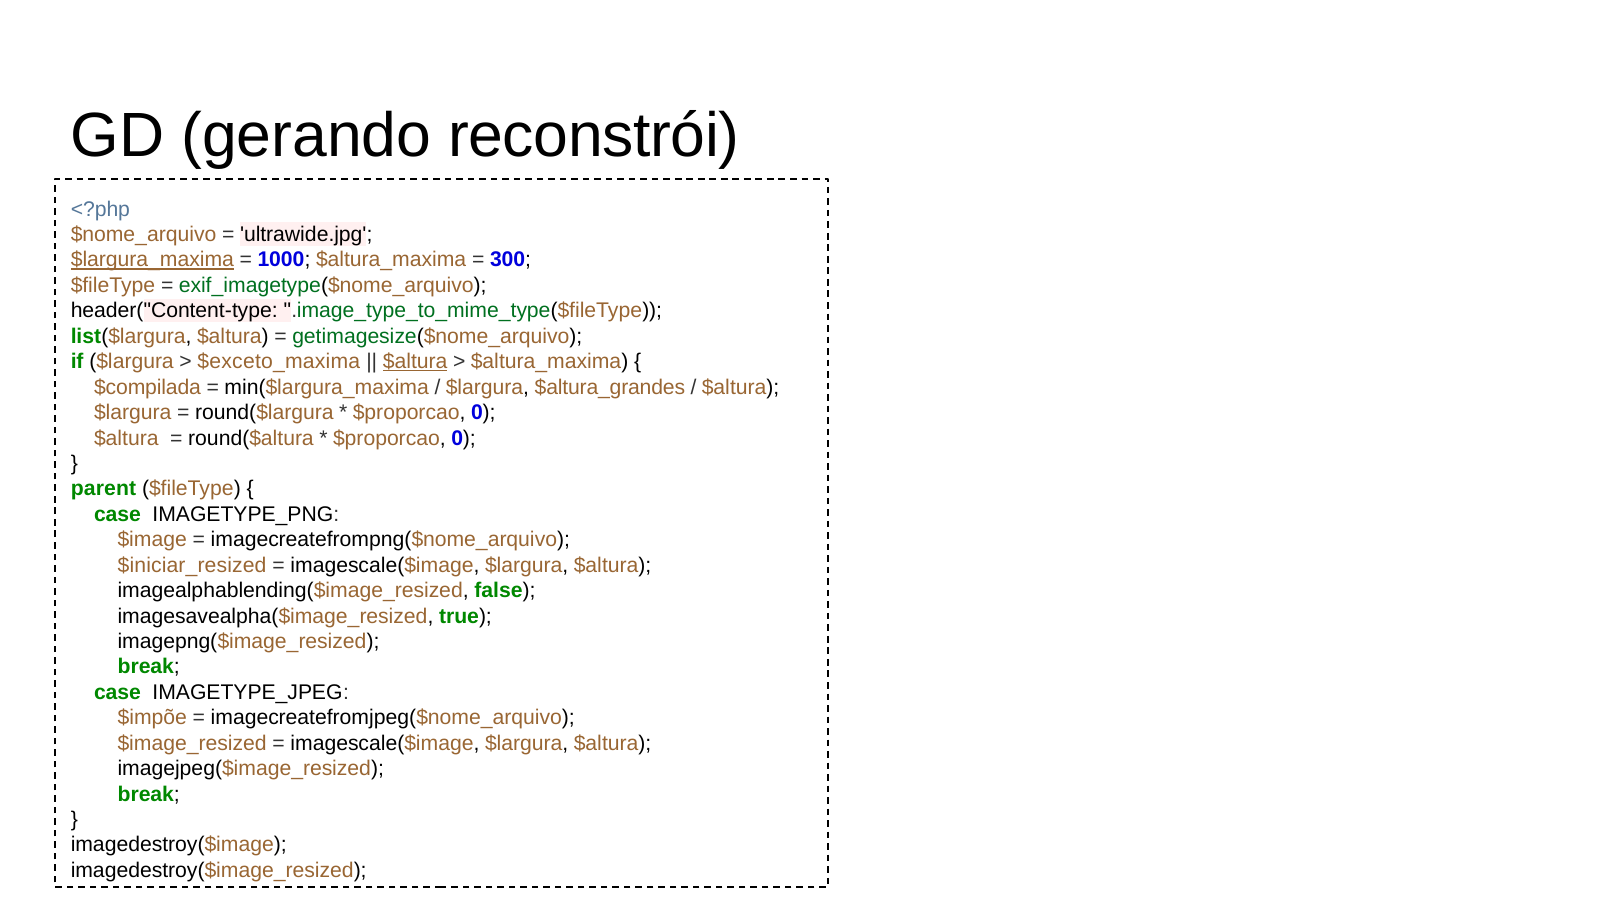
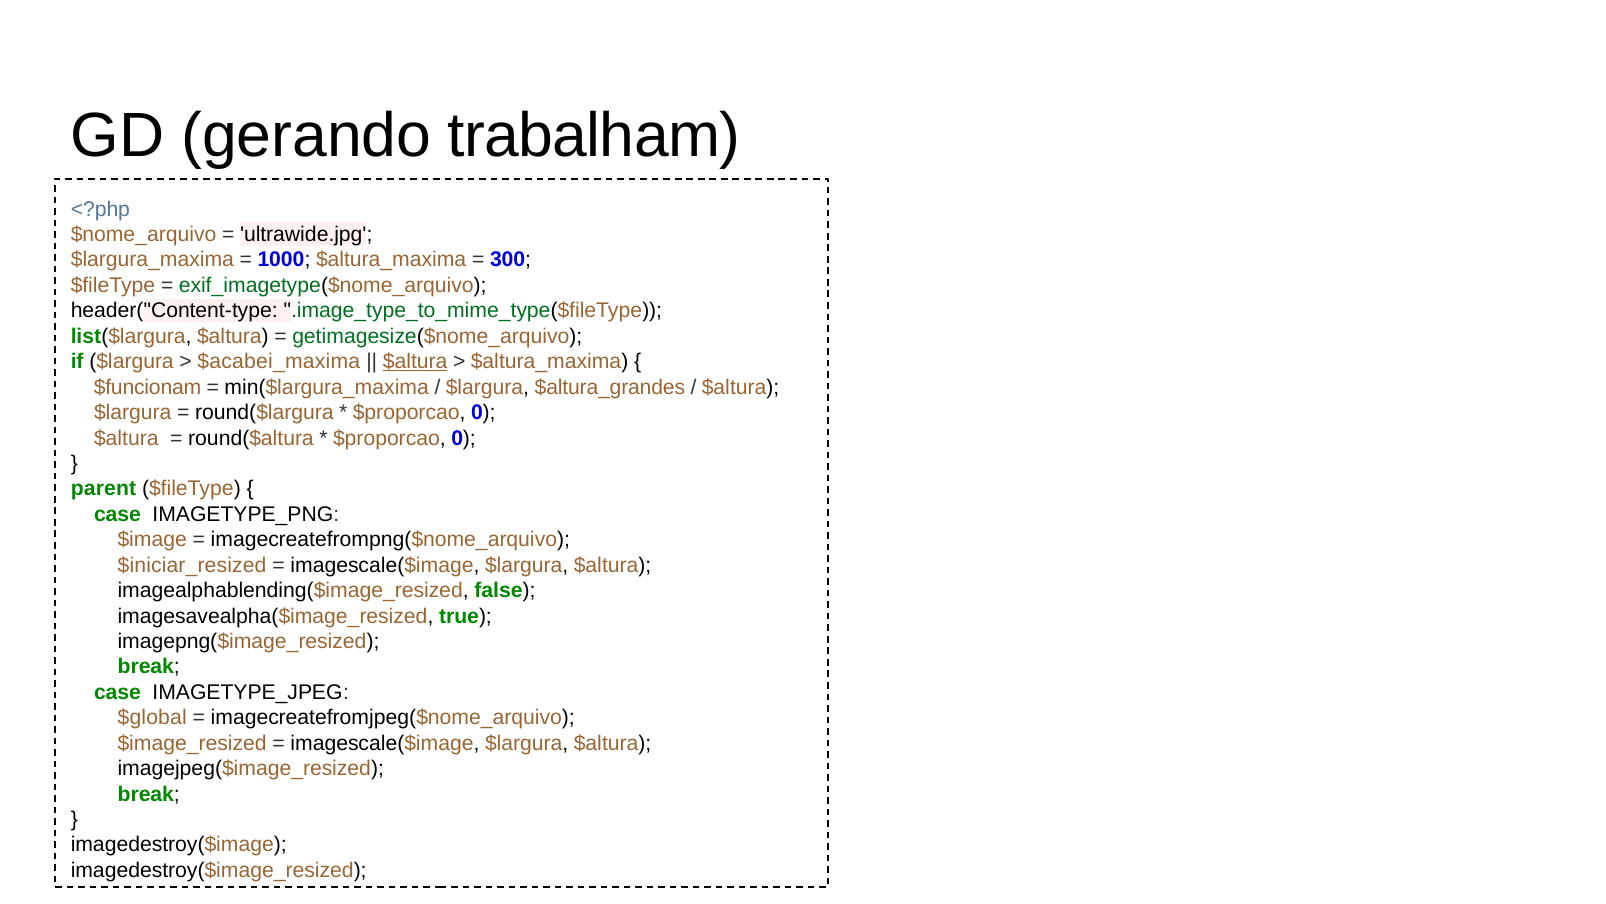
reconstrói: reconstrói -> trabalham
$largura_maxima underline: present -> none
$exceto_maxima: $exceto_maxima -> $acabei_maxima
$compilada: $compilada -> $funcionam
$impõe: $impõe -> $global
